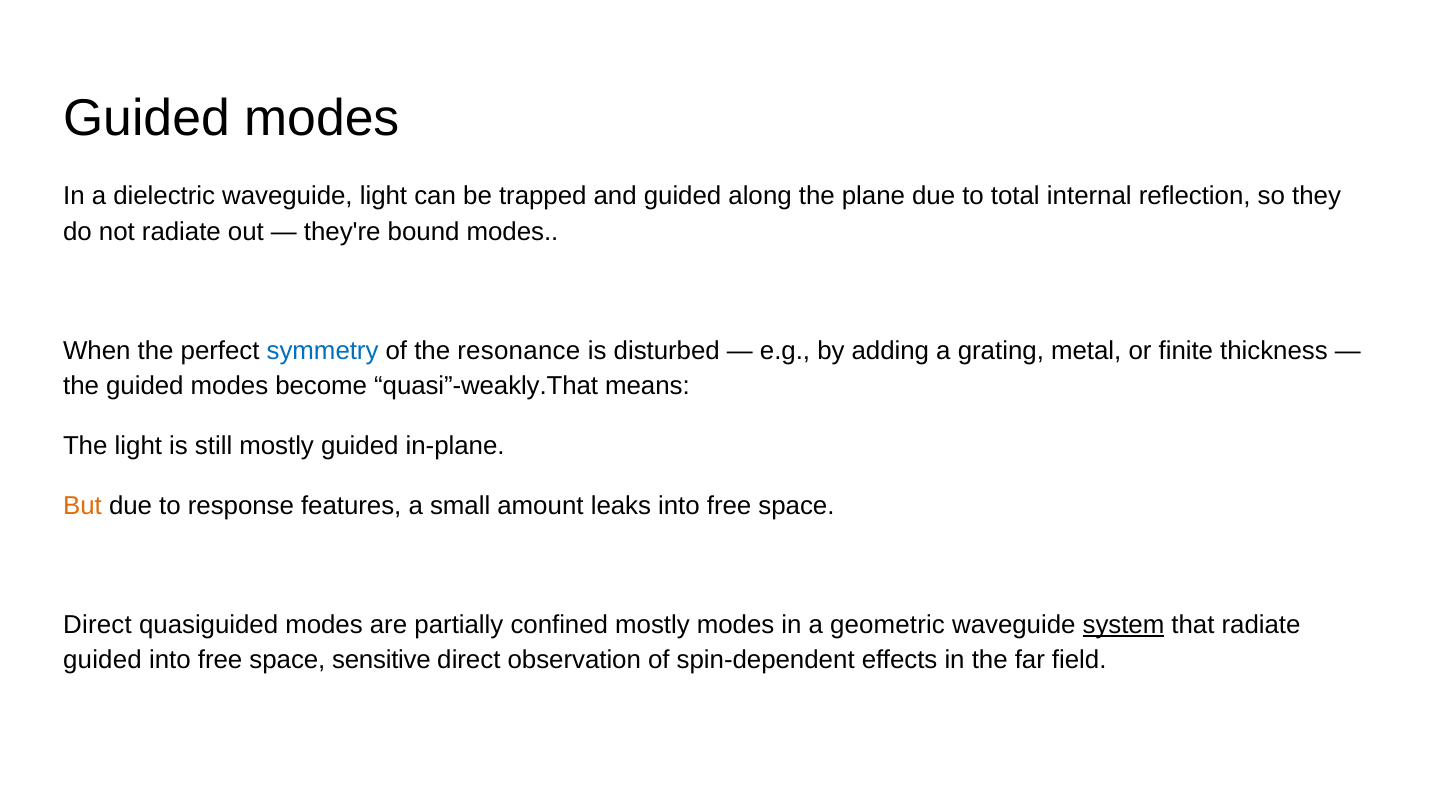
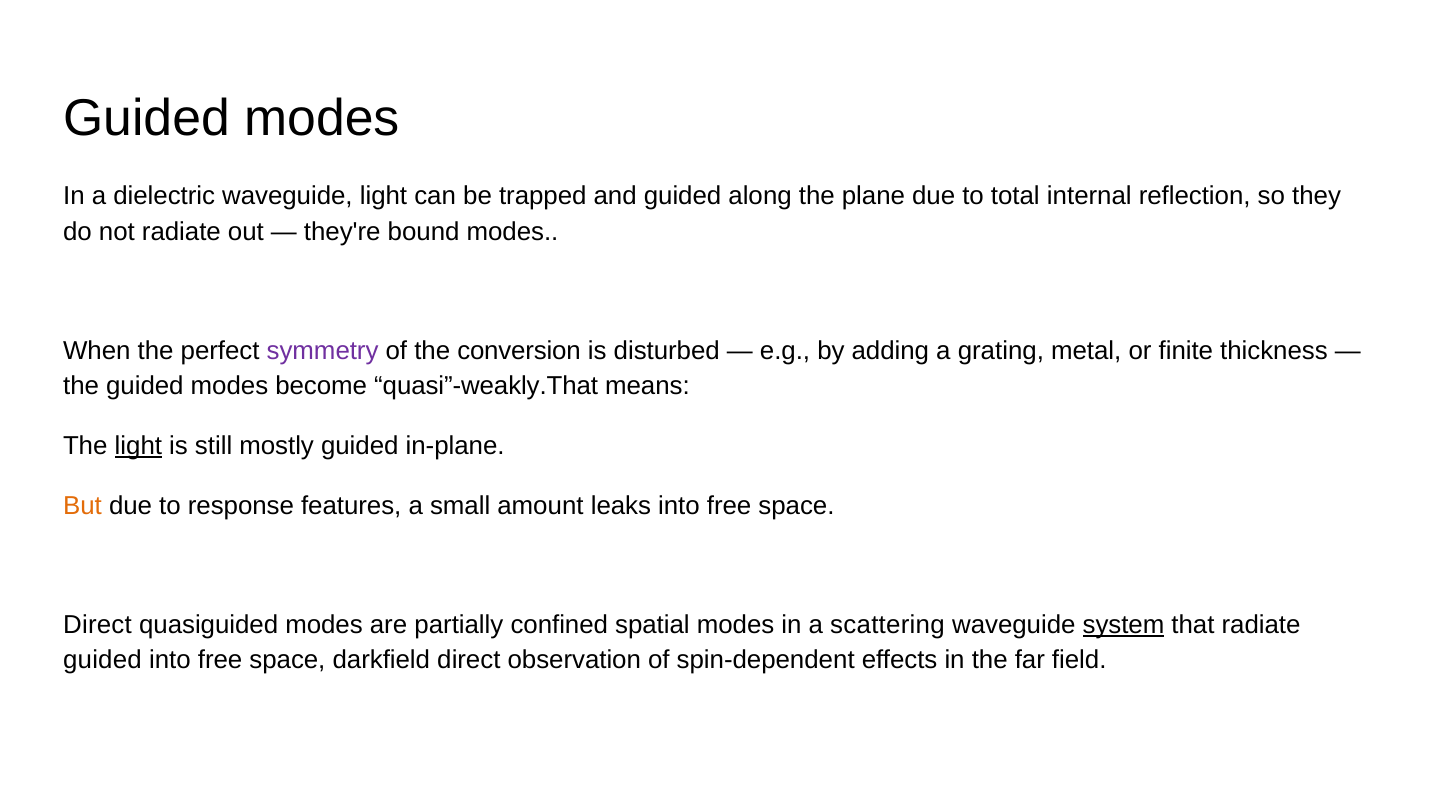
symmetry colour: blue -> purple
resonance: resonance -> conversion
light at (138, 446) underline: none -> present
confined mostly: mostly -> spatial
geometric: geometric -> scattering
sensitive: sensitive -> darkfield
